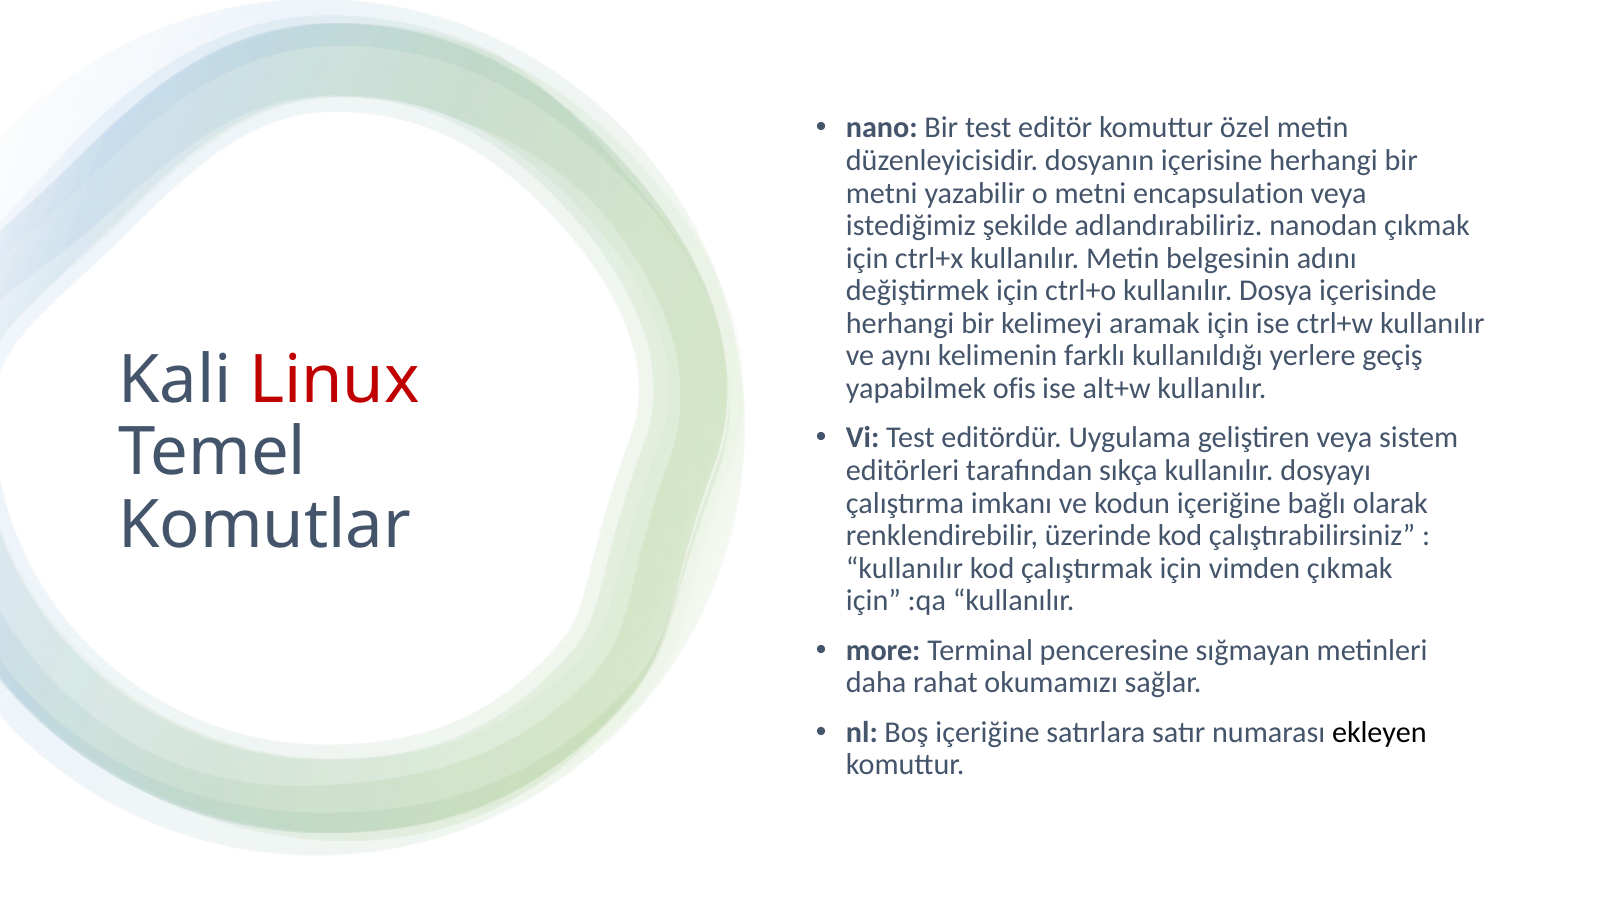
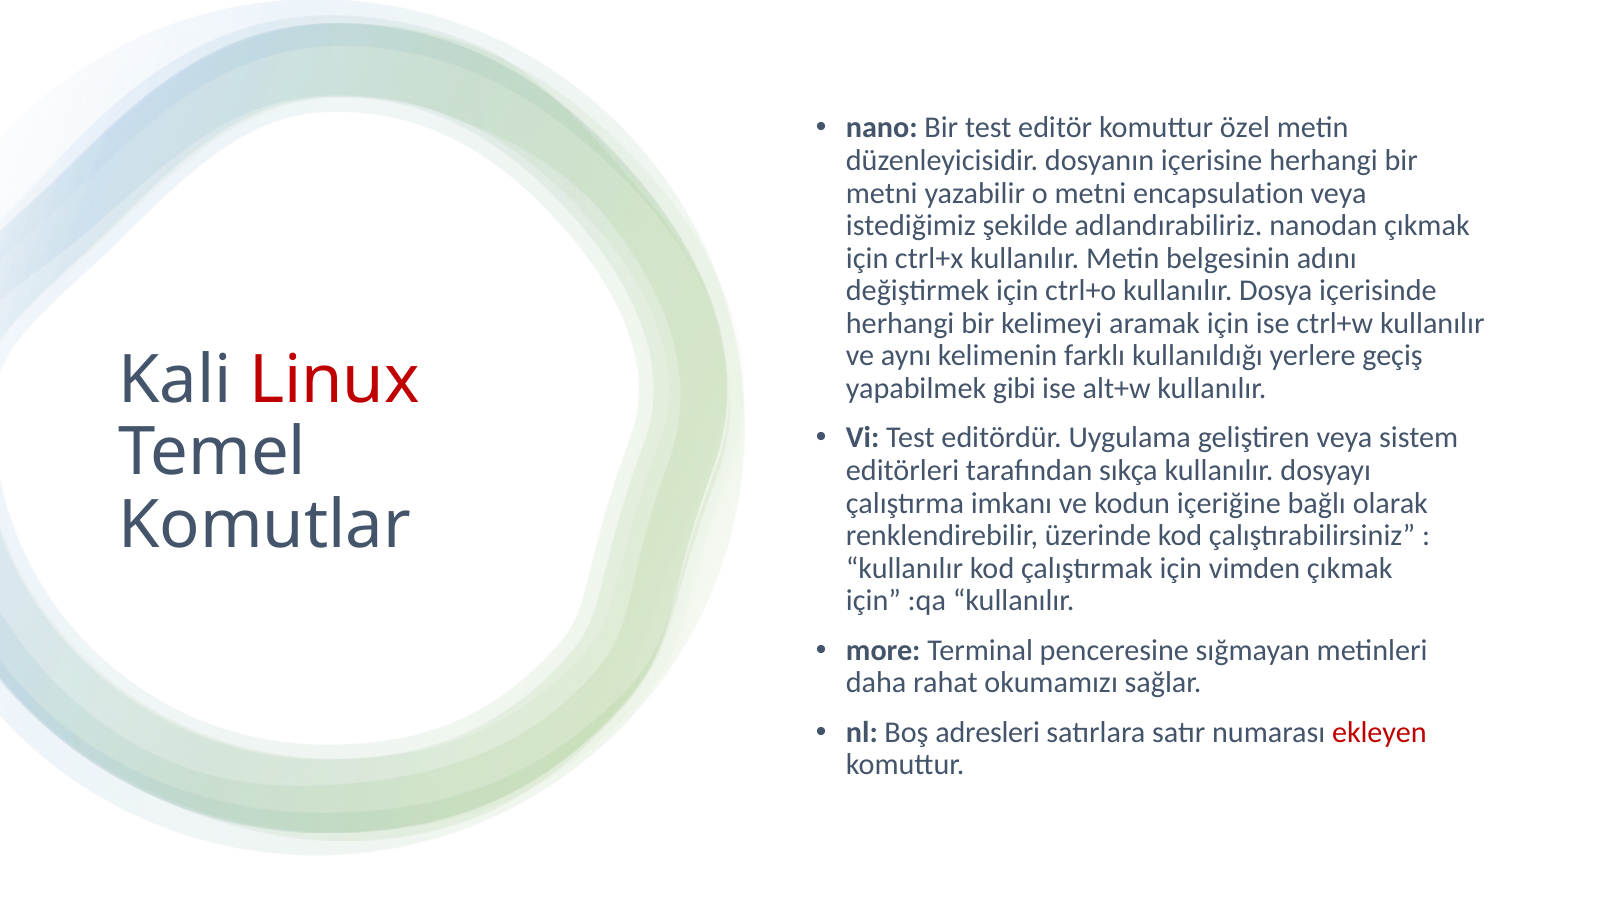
ofis: ofis -> gibi
Boş içeriğine: içeriğine -> adresleri
ekleyen colour: black -> red
